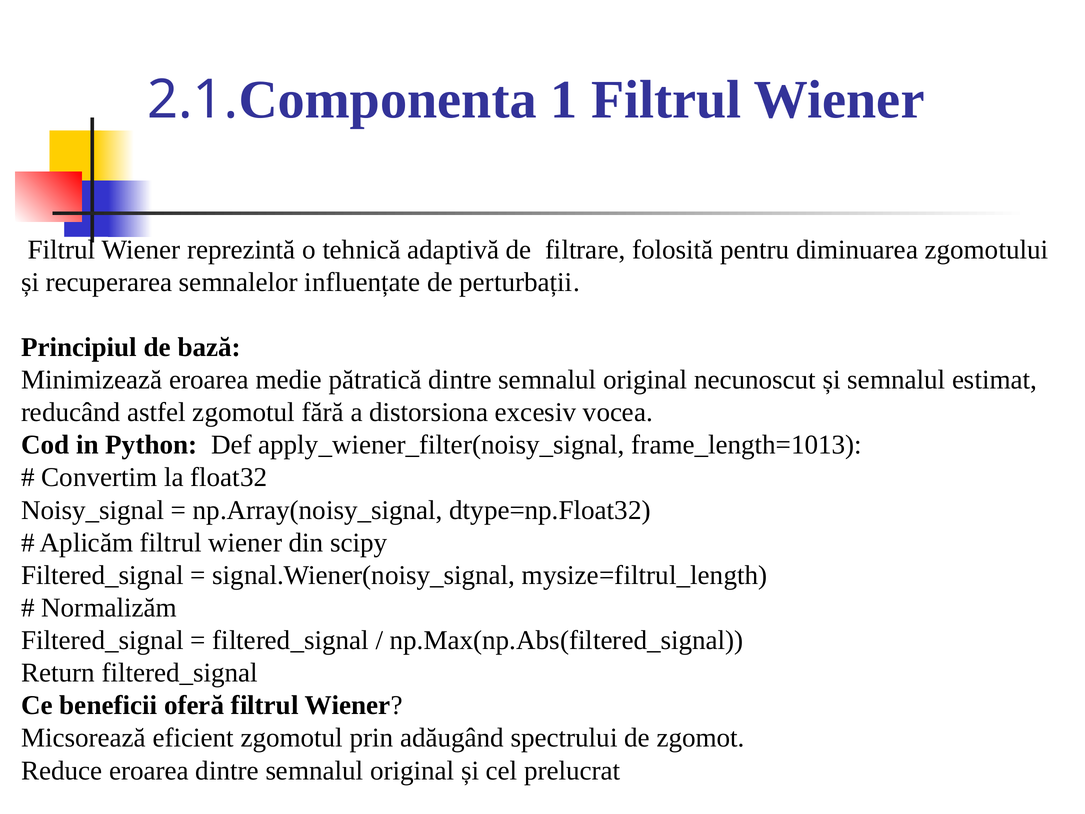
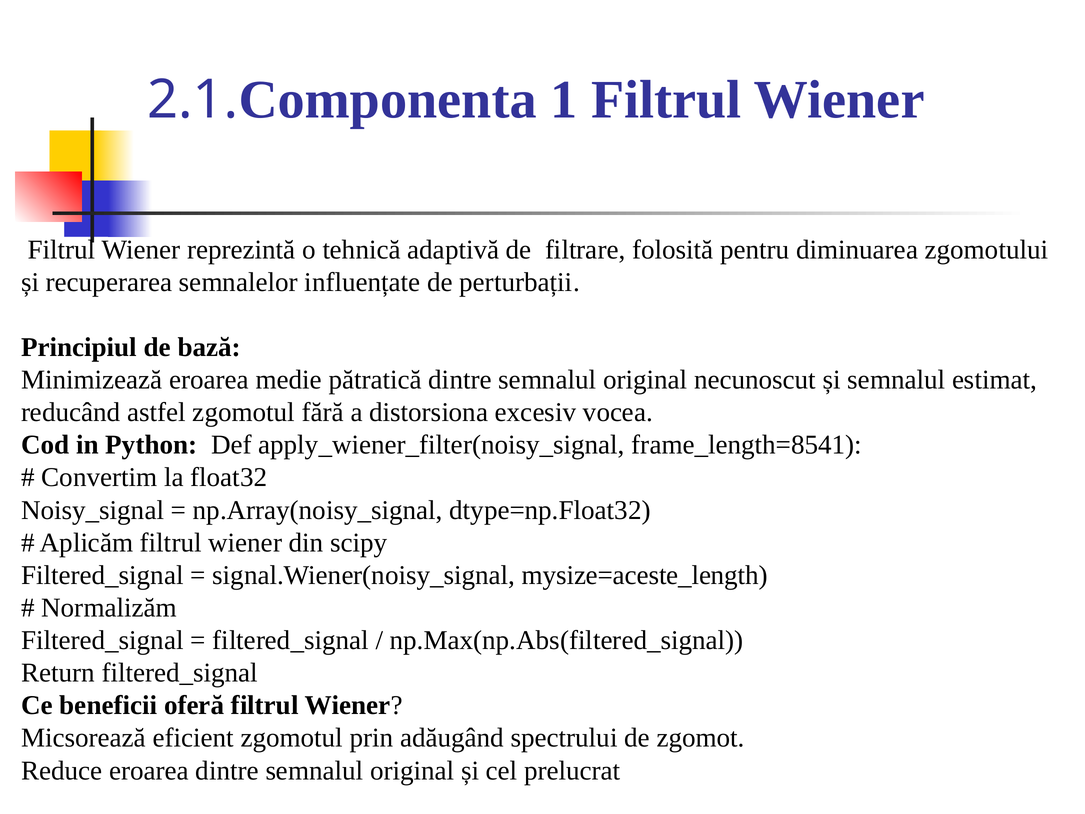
frame_length=1013: frame_length=1013 -> frame_length=8541
mysize=filtrul_length: mysize=filtrul_length -> mysize=aceste_length
